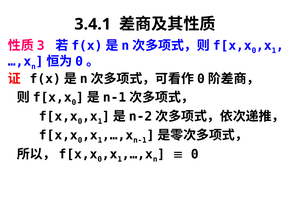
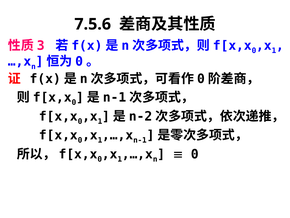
3.4.1: 3.4.1 -> 7.5.6
